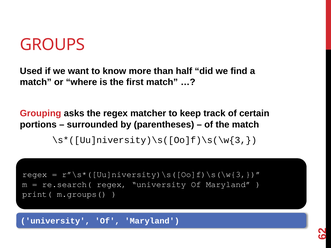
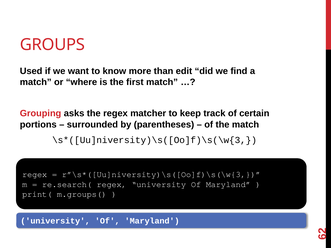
half: half -> edit
